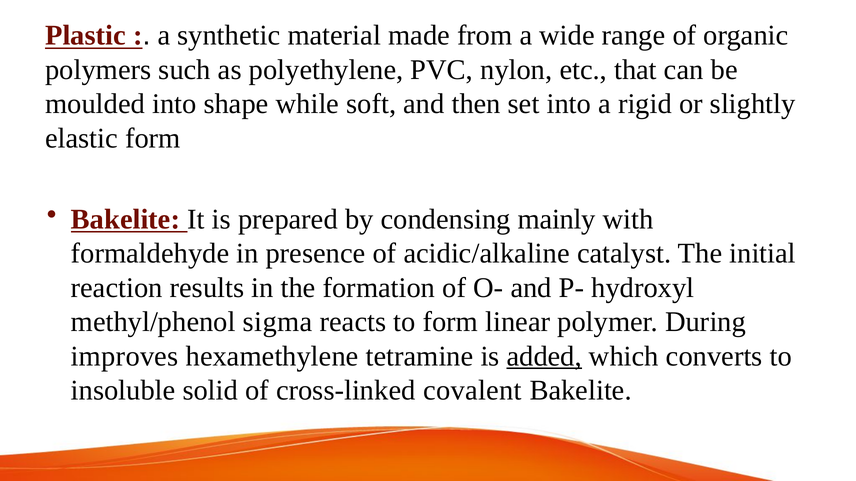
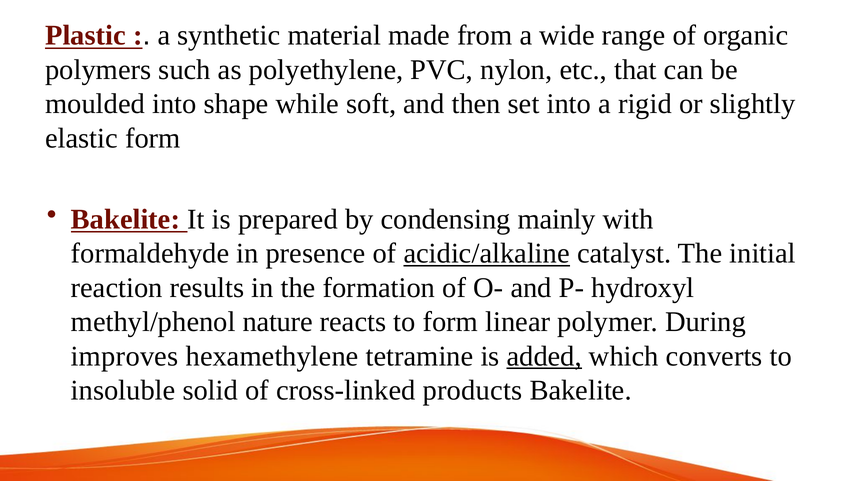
acidic/alkaline underline: none -> present
sigma: sigma -> nature
covalent: covalent -> products
